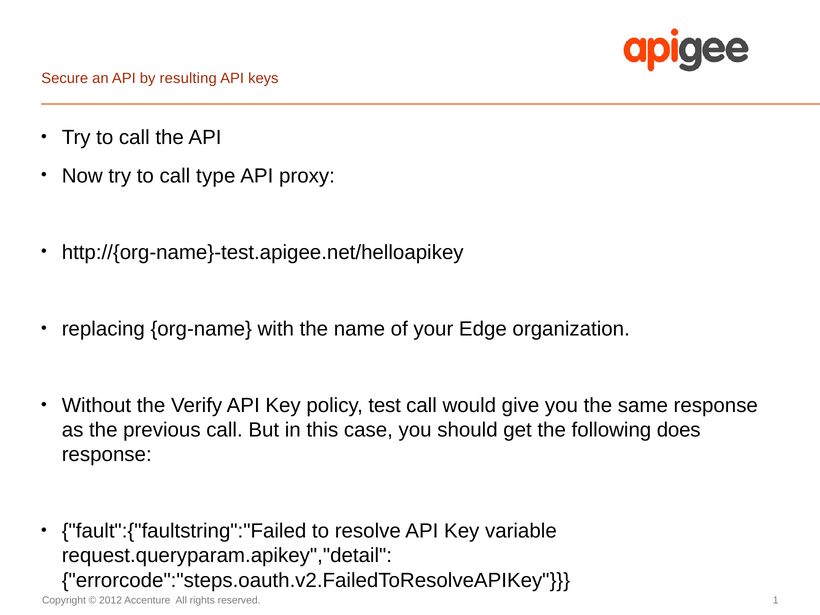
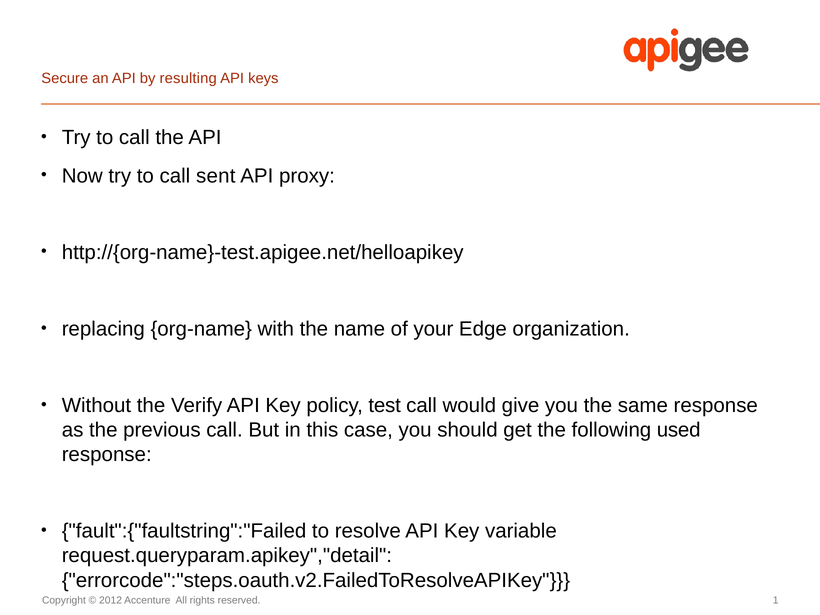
type: type -> sent
does: does -> used
